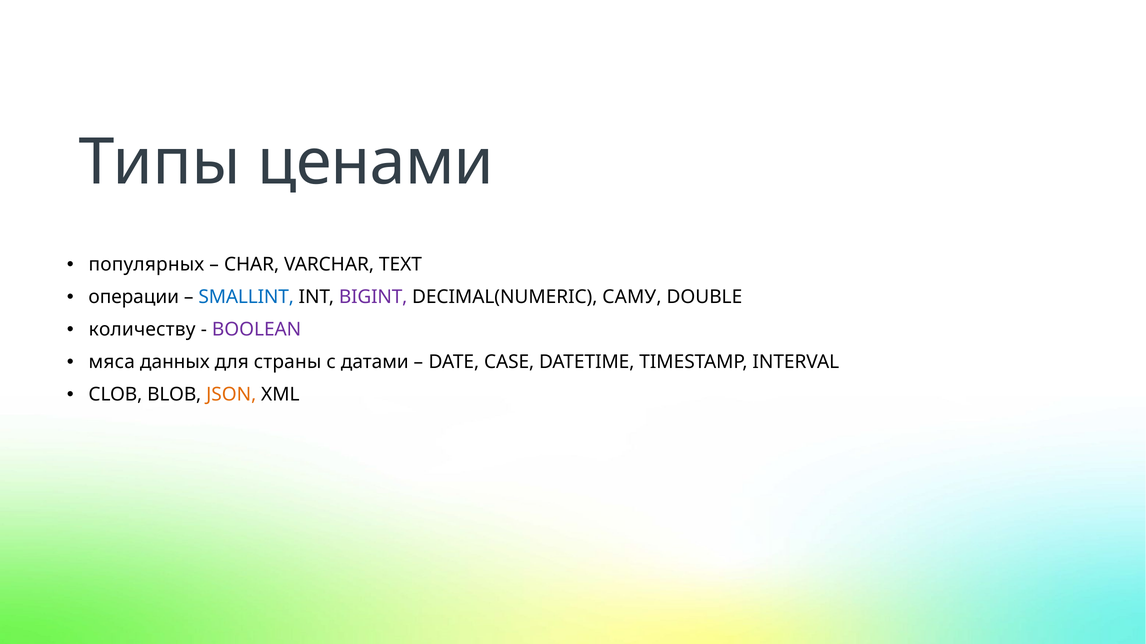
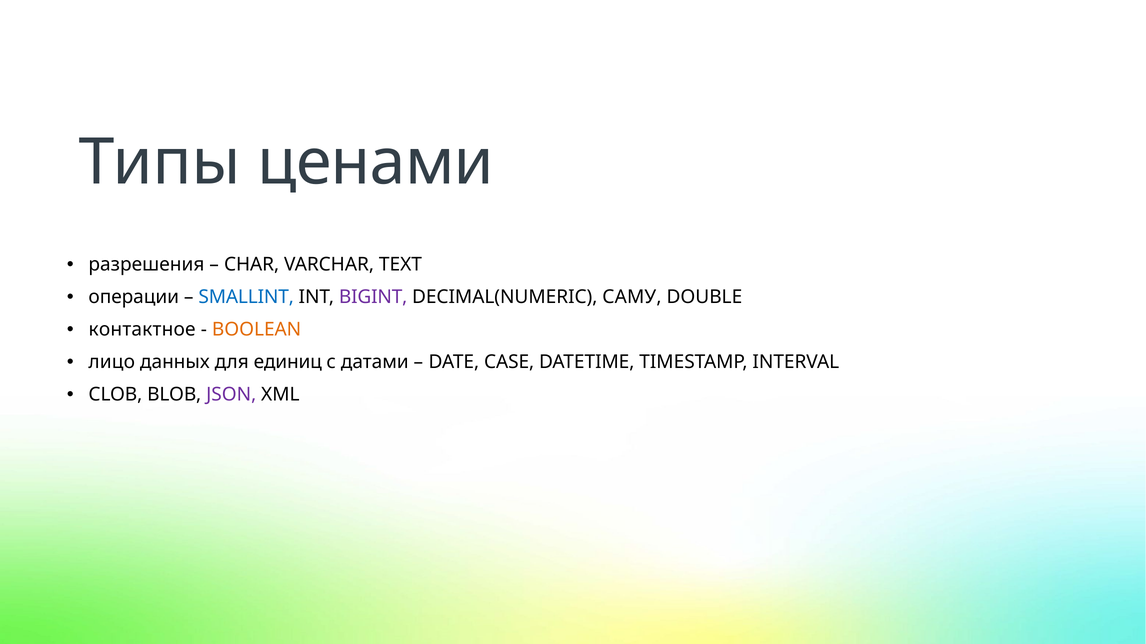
популярных: популярных -> разрешения
количеству: количеству -> контактное
BOOLEAN colour: purple -> orange
мяса: мяса -> лицо
страны: страны -> единиц
JSON colour: orange -> purple
